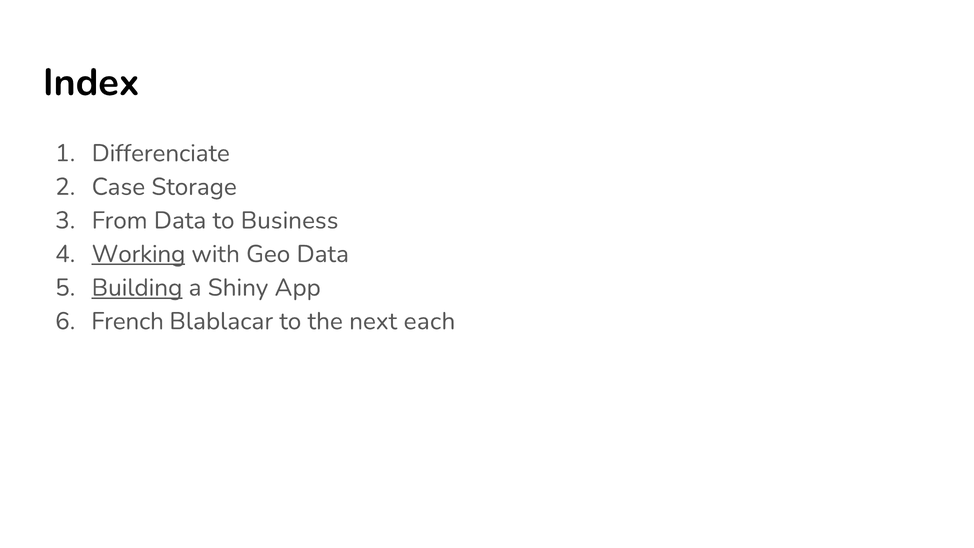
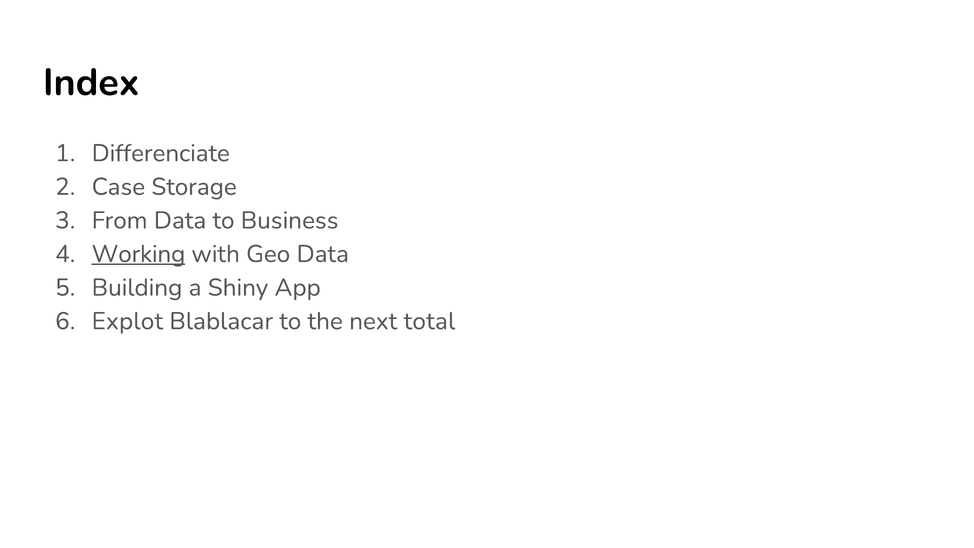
Building underline: present -> none
French: French -> Explot
each: each -> total
